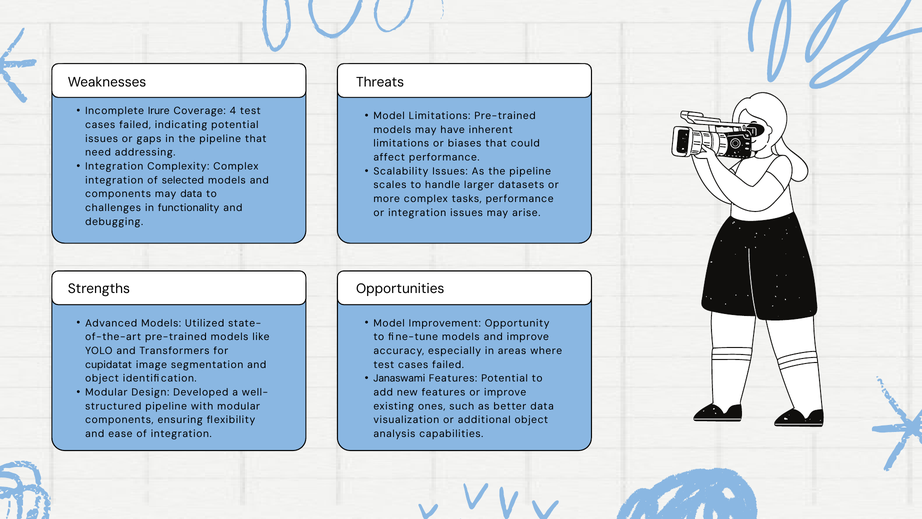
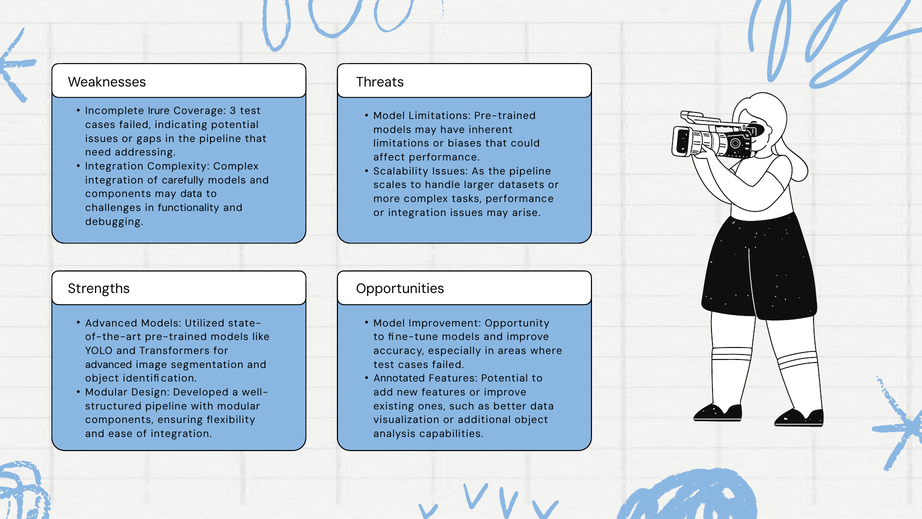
4: 4 -> 3
selected: selected -> carefully
cupidatat at (109, 364): cupidatat -> advanced
Janaswami: Janaswami -> Annotated
